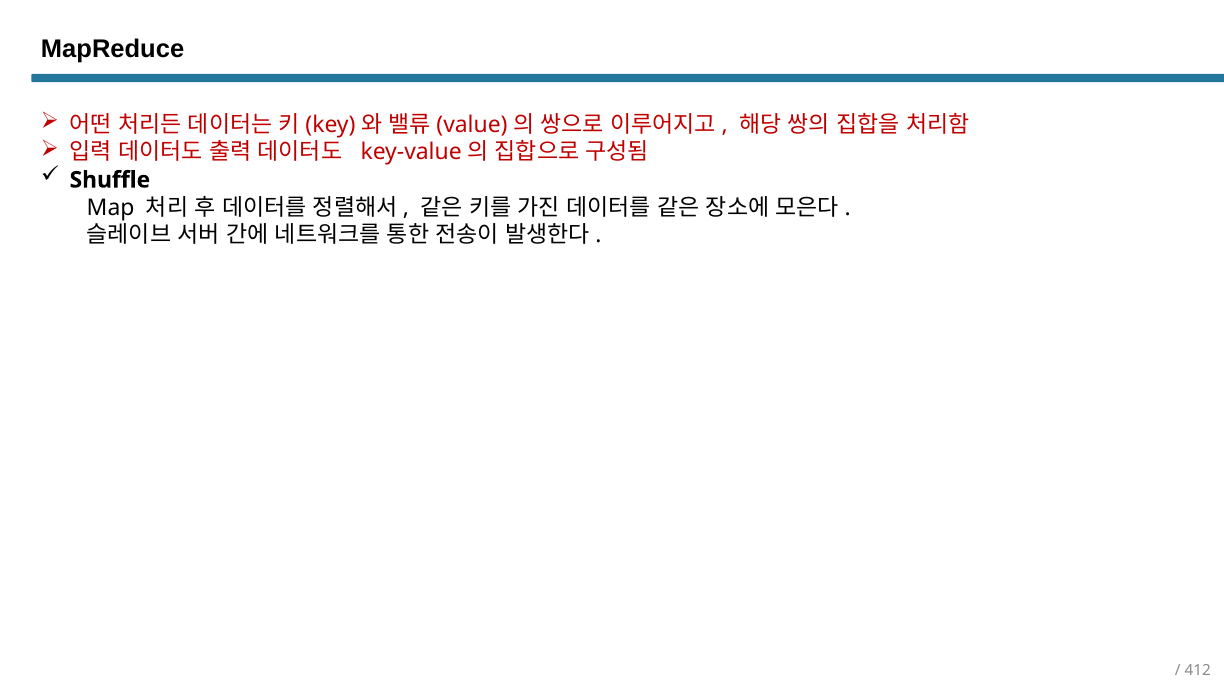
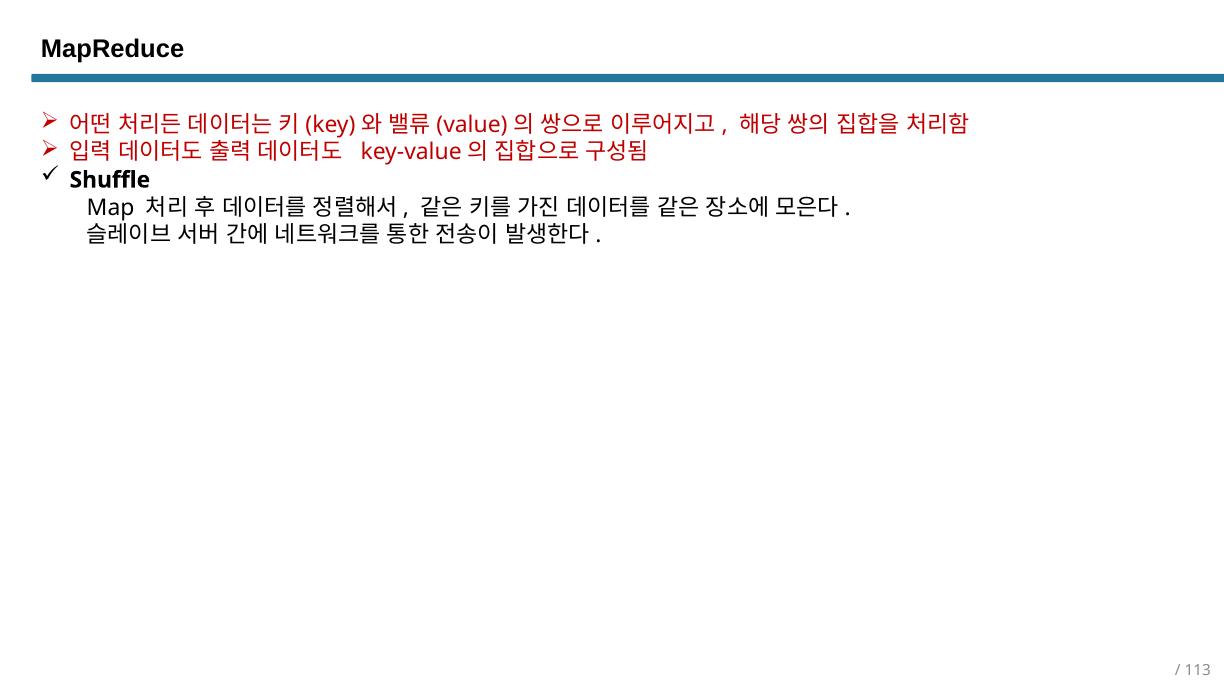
412: 412 -> 113
